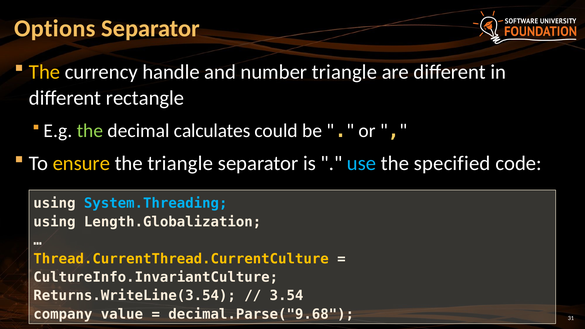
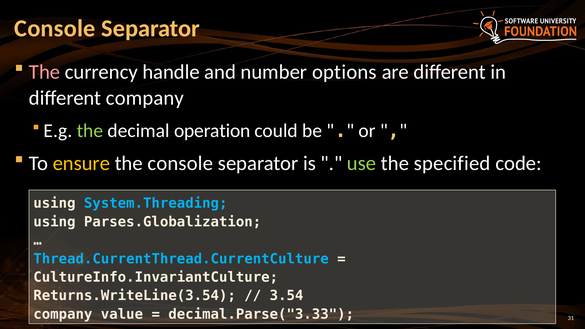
Options at (55, 28): Options -> Console
The at (45, 72) colour: yellow -> pink
number triangle: triangle -> options
different rectangle: rectangle -> company
calculates: calculates -> operation
the triangle: triangle -> console
use colour: light blue -> light green
Length.Globalization: Length.Globalization -> Parses.Globalization
Thread.CurrentThread.CurrentCulture colour: yellow -> light blue
decimal.Parse("9.68: decimal.Parse("9.68 -> decimal.Parse("3.33
